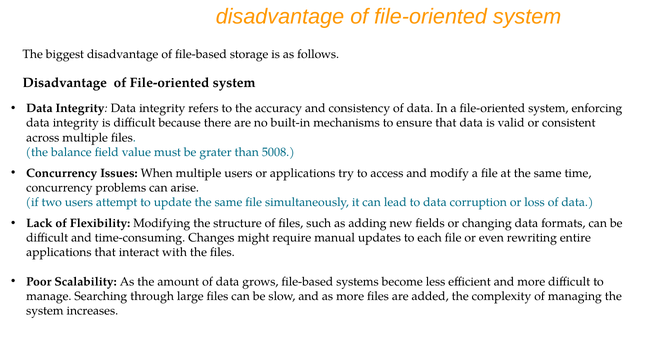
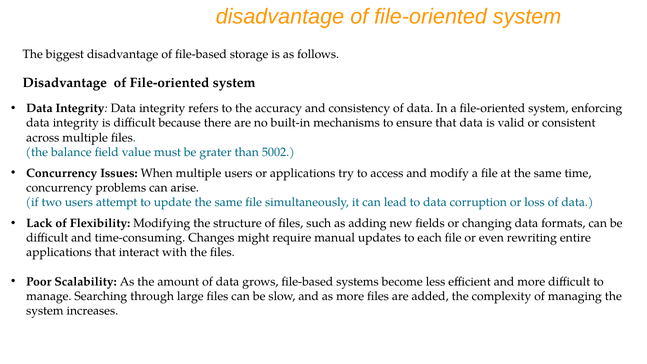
5008: 5008 -> 5002
